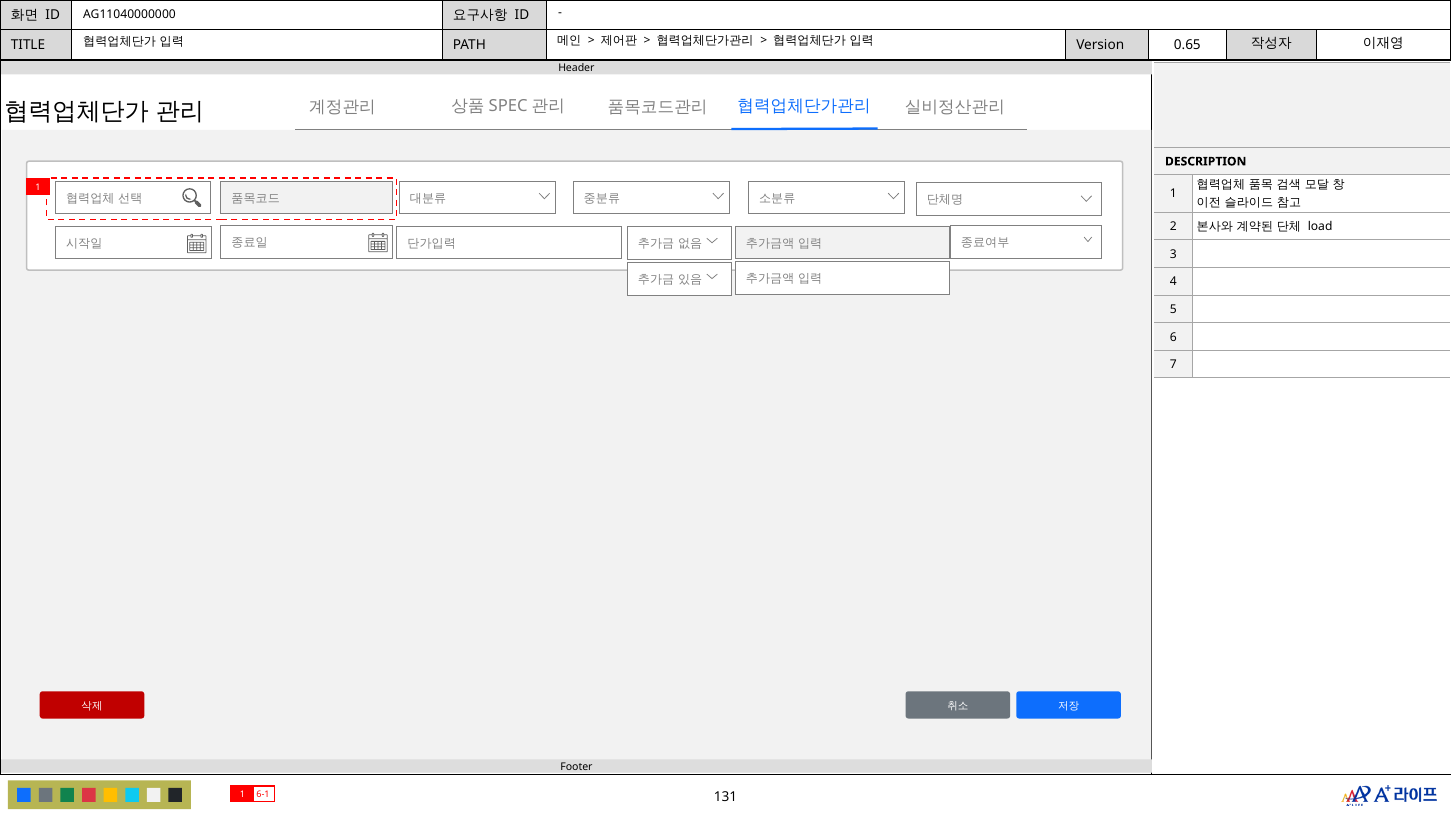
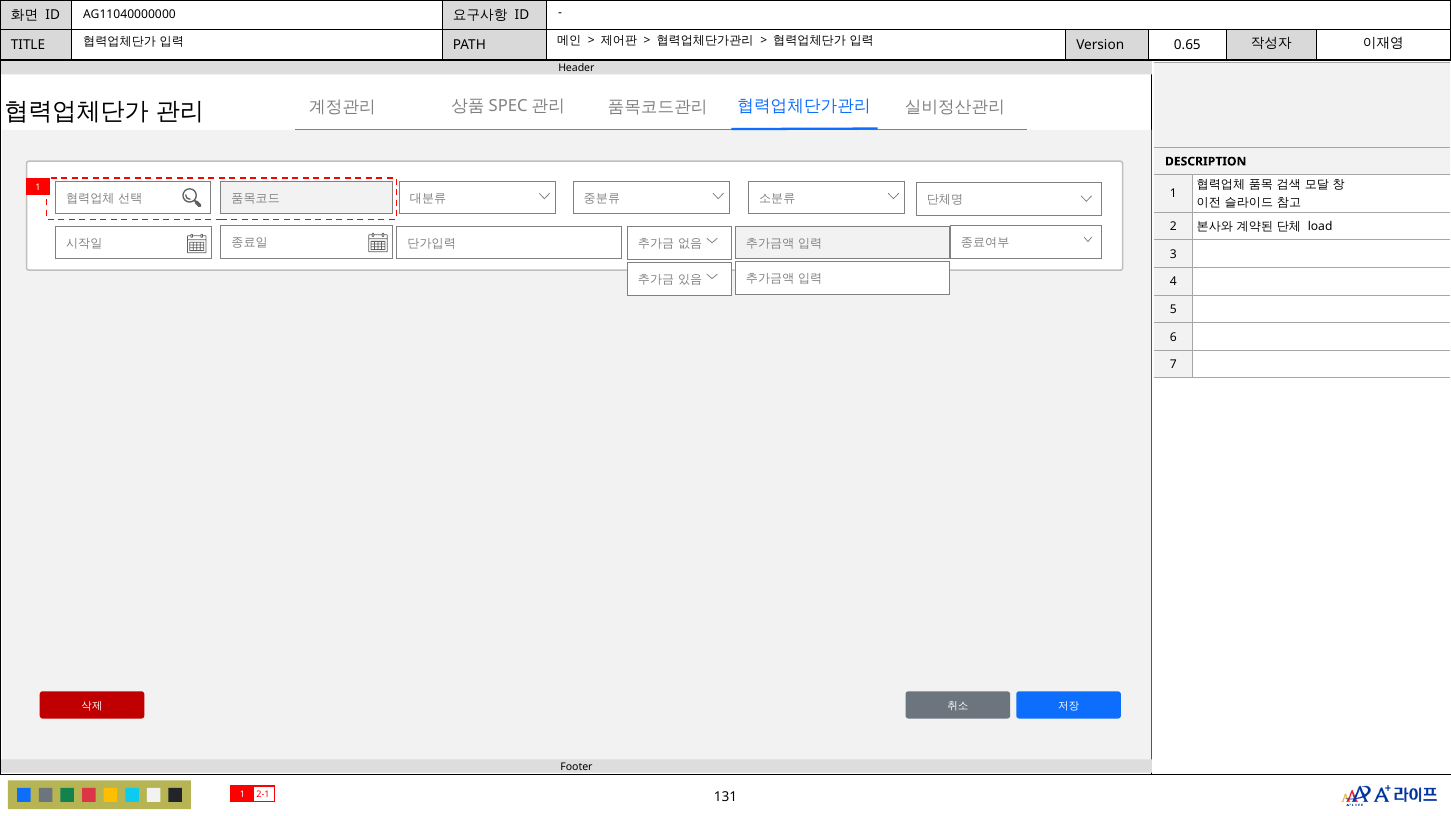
6-1: 6-1 -> 2-1
